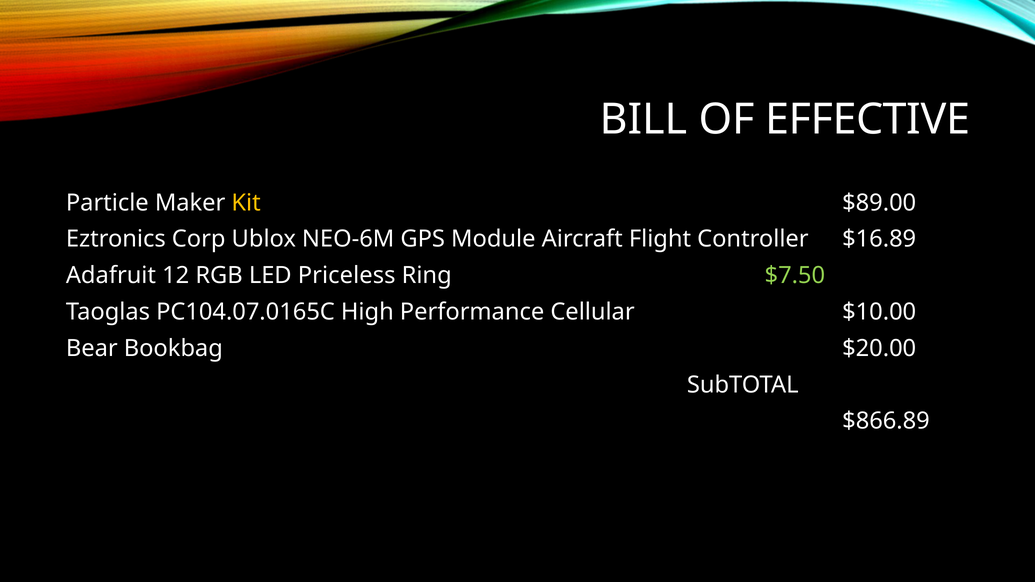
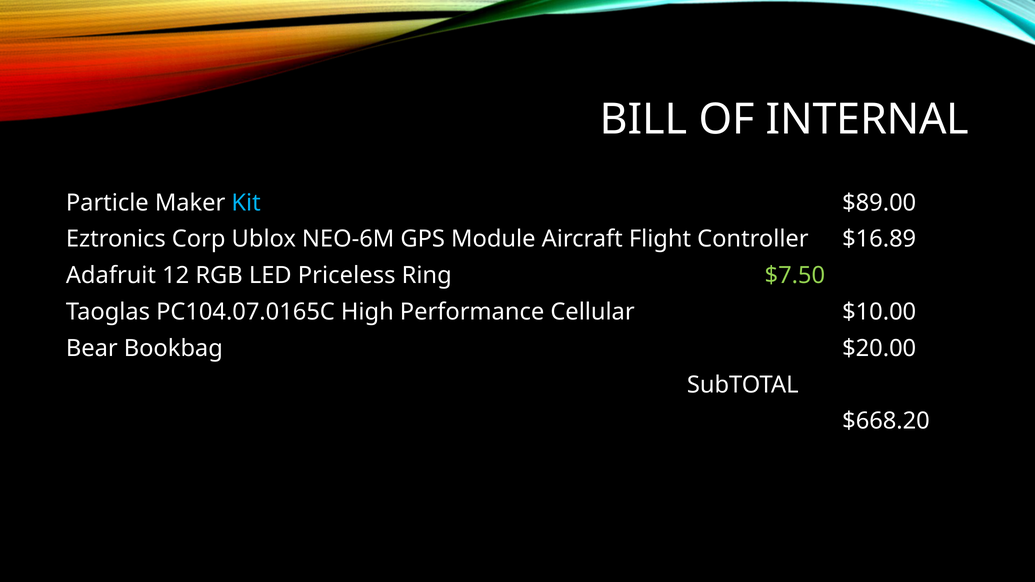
EFFECTIVE: EFFECTIVE -> INTERNAL
Kit colour: yellow -> light blue
$866.89: $866.89 -> $668.20
